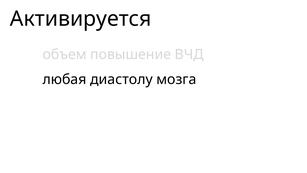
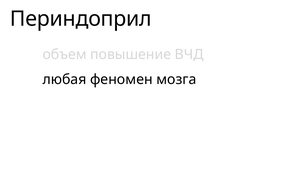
Активируется: Активируется -> Периндоприл
диастолу: диастолу -> феномен
